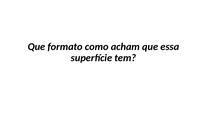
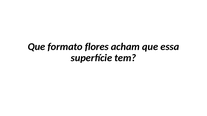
como: como -> flores
